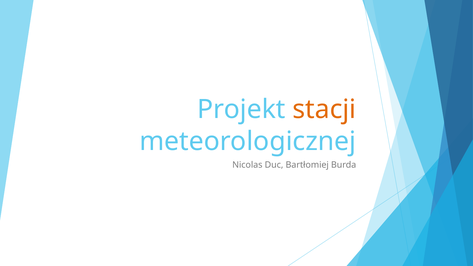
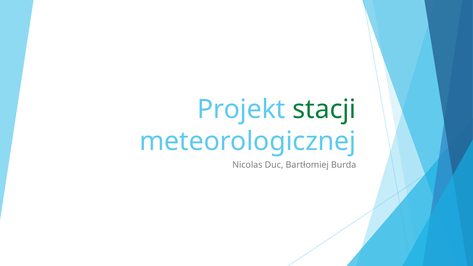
stacji colour: orange -> green
